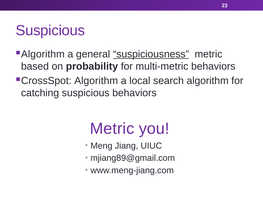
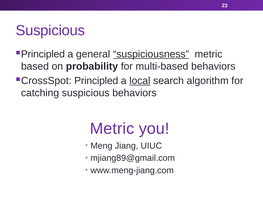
Algorithm at (43, 54): Algorithm -> Principled
multi-metric: multi-metric -> multi-based
CrossSpot Algorithm: Algorithm -> Principled
local underline: none -> present
